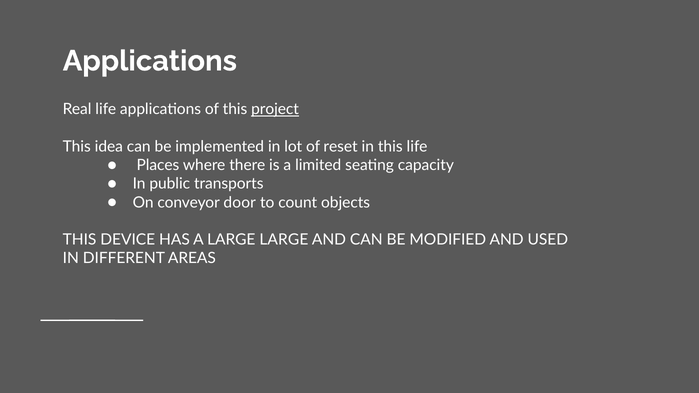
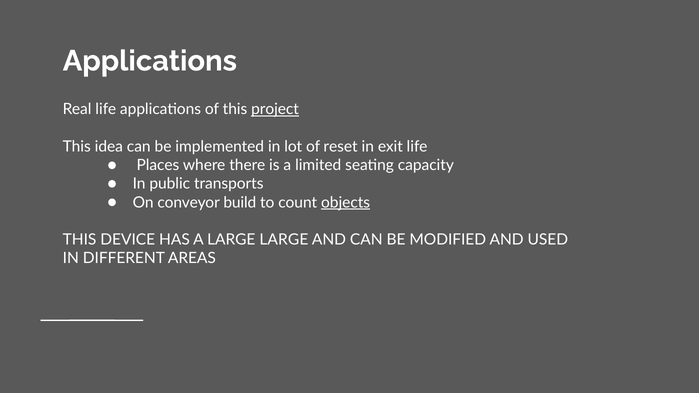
in this: this -> exit
door: door -> build
objects underline: none -> present
